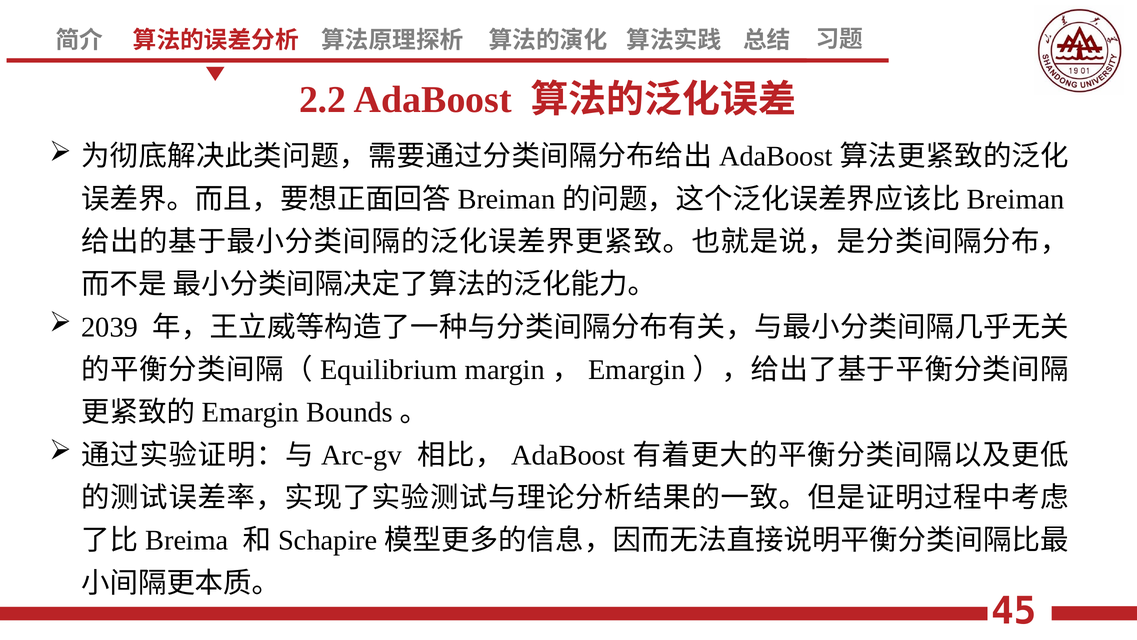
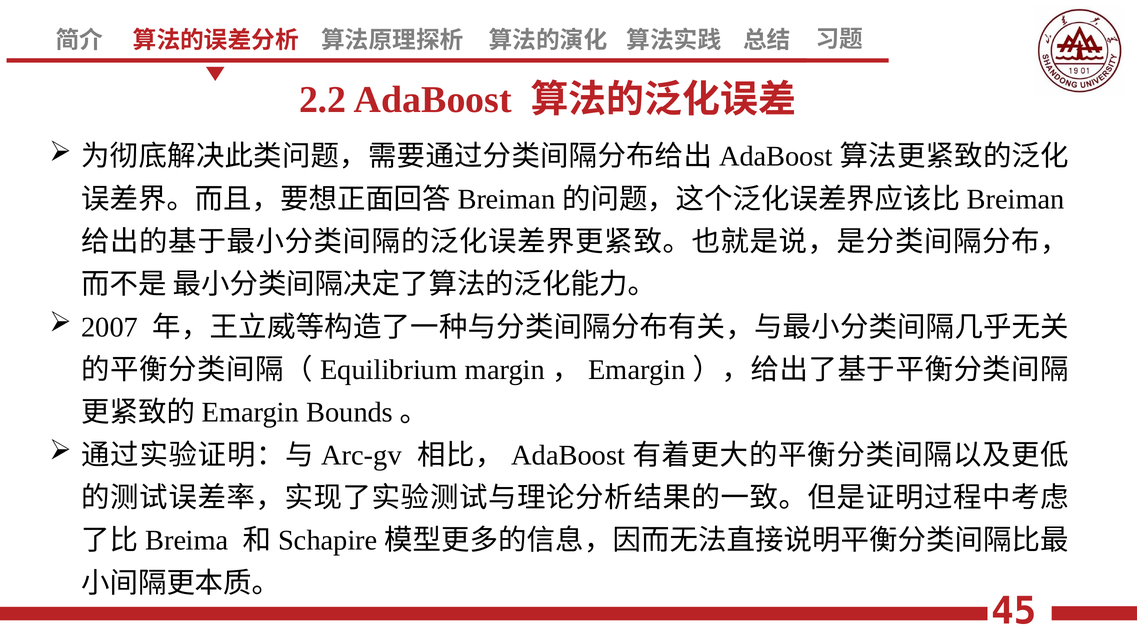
2039: 2039 -> 2007
